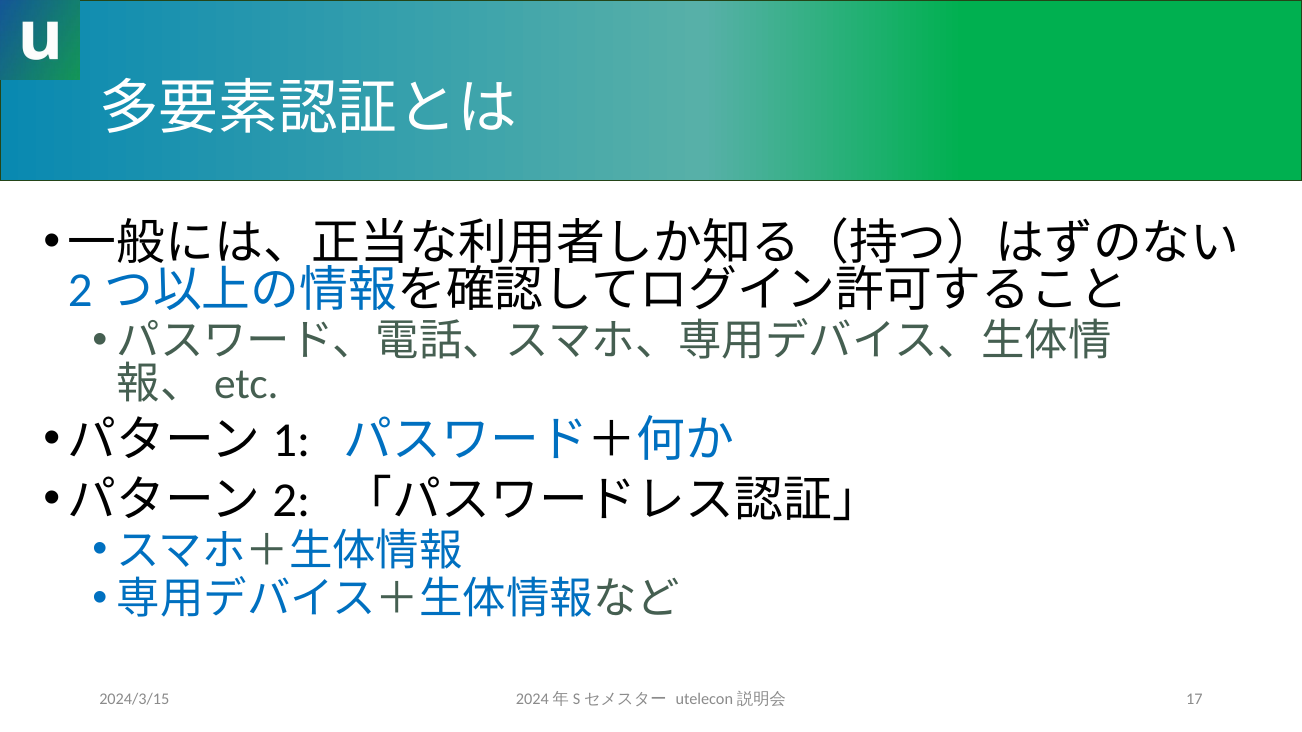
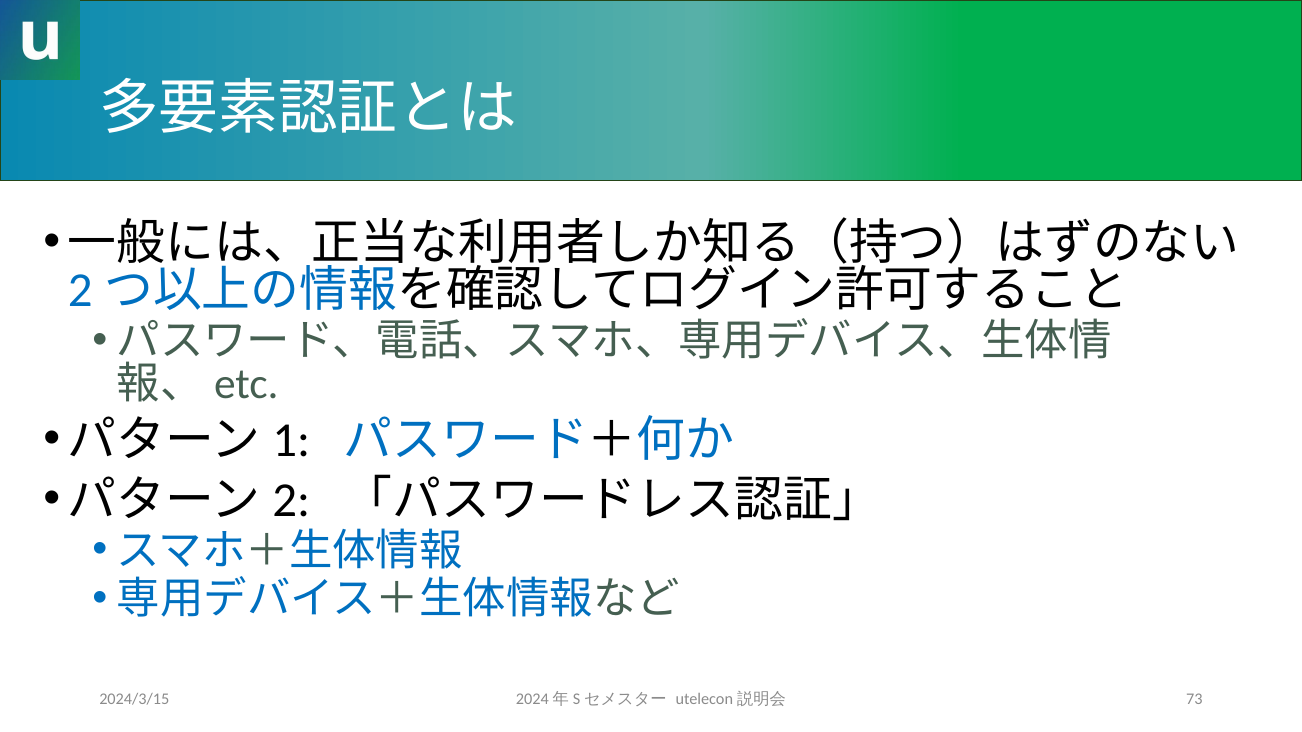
17: 17 -> 73
